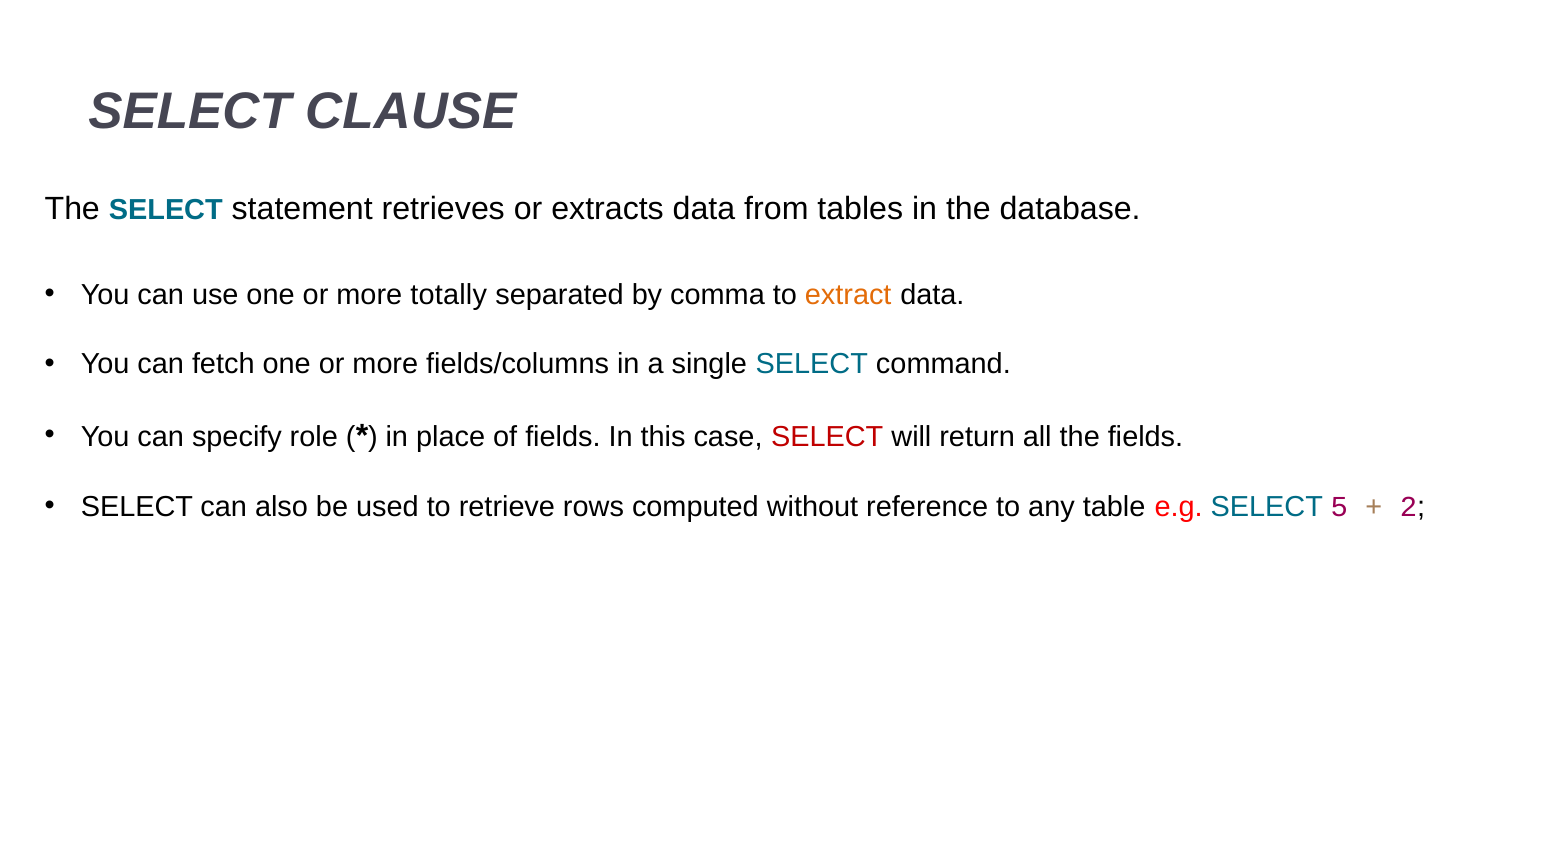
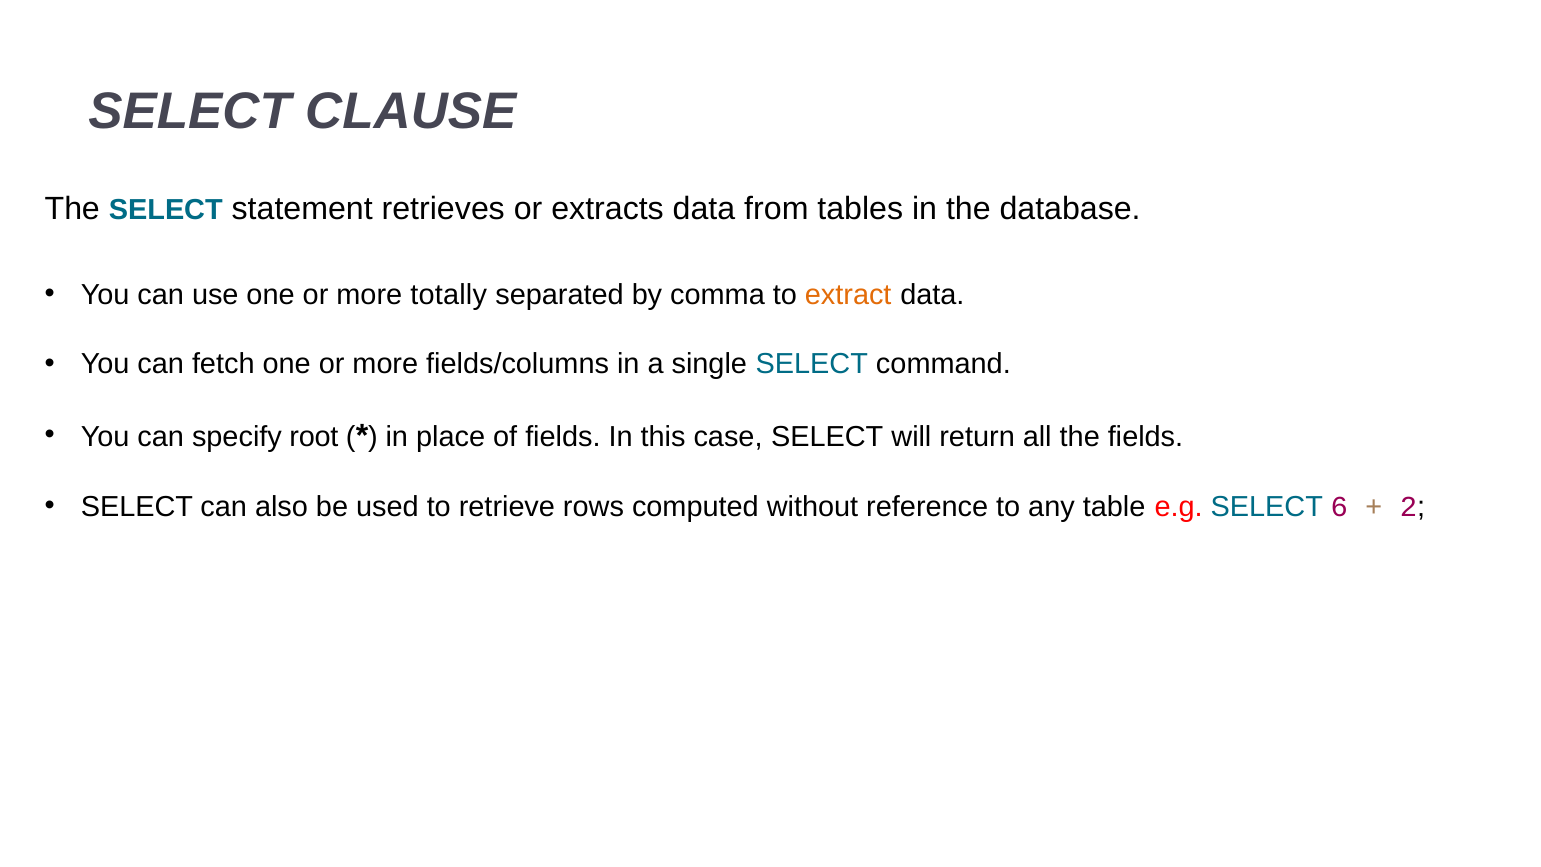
role: role -> root
SELECT at (827, 437) colour: red -> black
5: 5 -> 6
